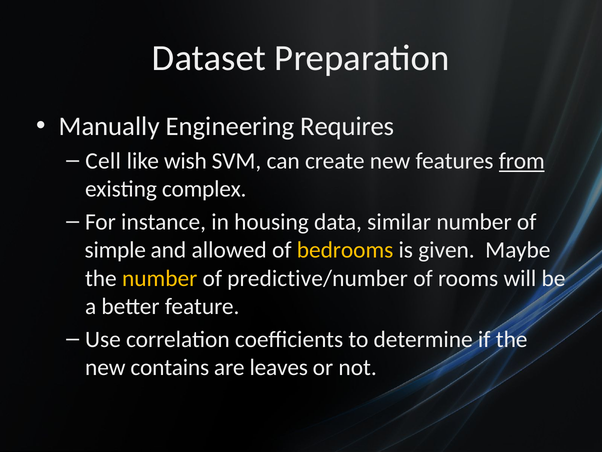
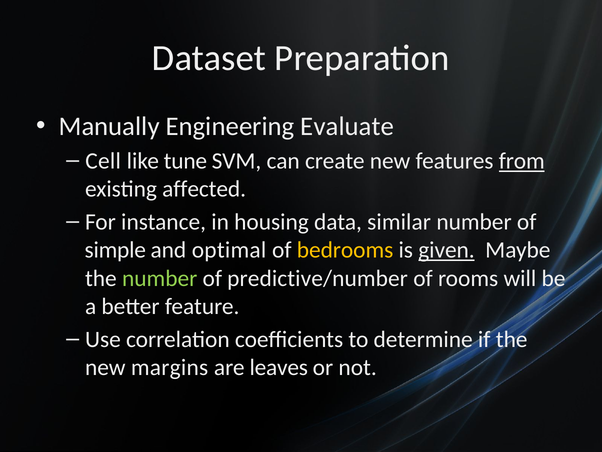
Requires: Requires -> Evaluate
wish: wish -> tune
complex: complex -> affected
allowed: allowed -> optimal
given underline: none -> present
number at (160, 278) colour: yellow -> light green
contains: contains -> margins
